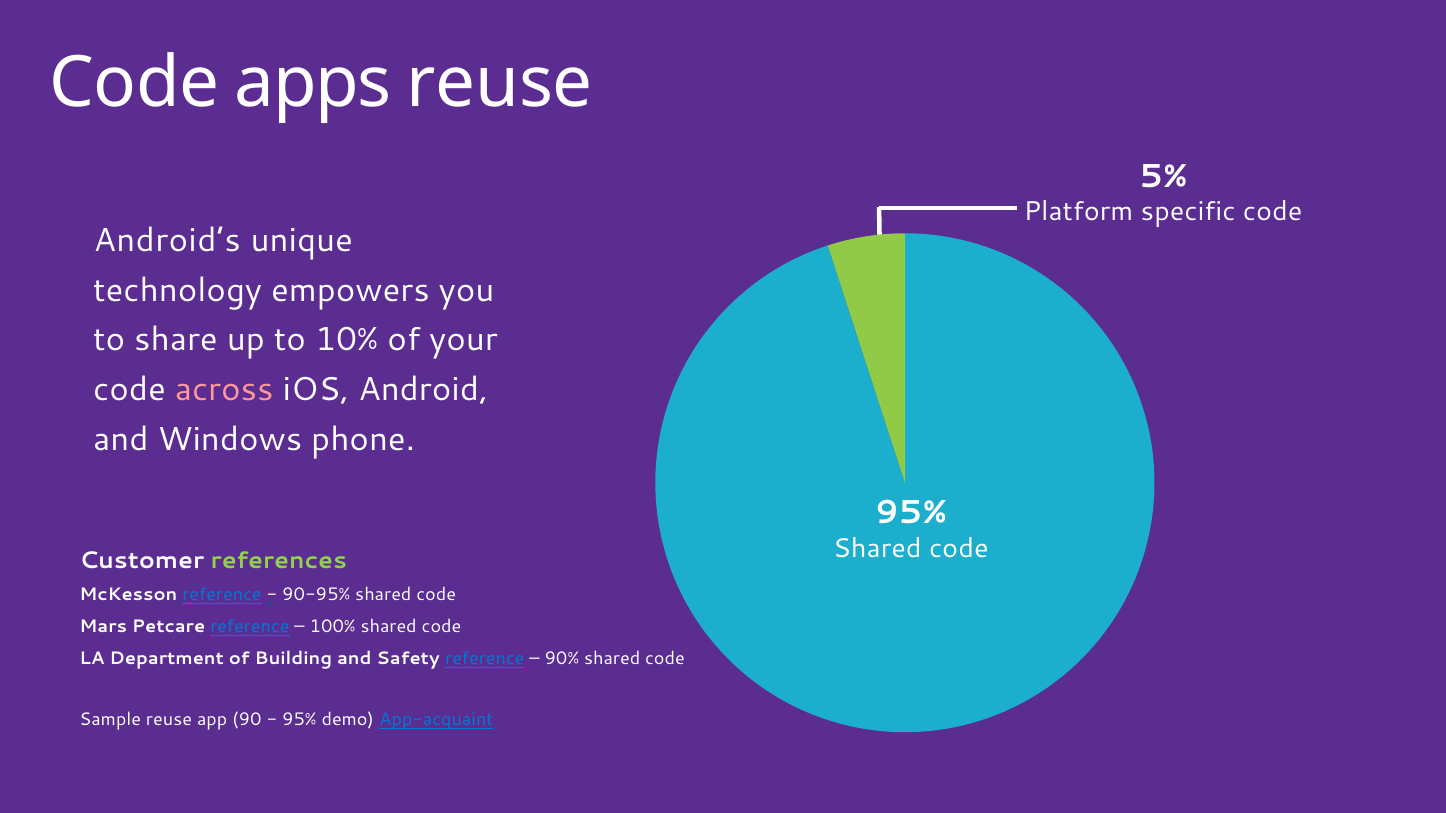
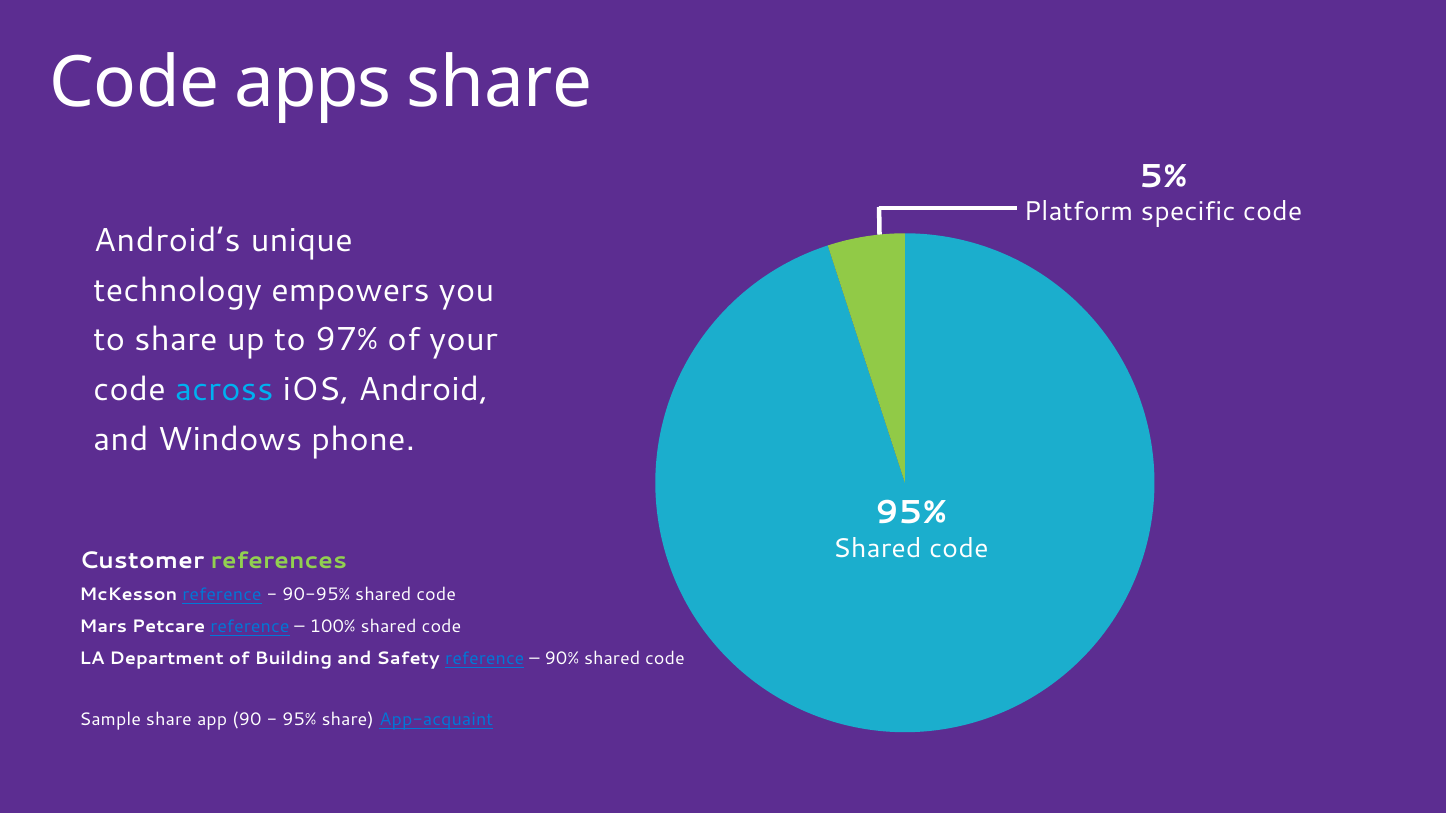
apps reuse: reuse -> share
10%: 10% -> 97%
across colour: pink -> light blue
Sample reuse: reuse -> share
95% demo: demo -> share
